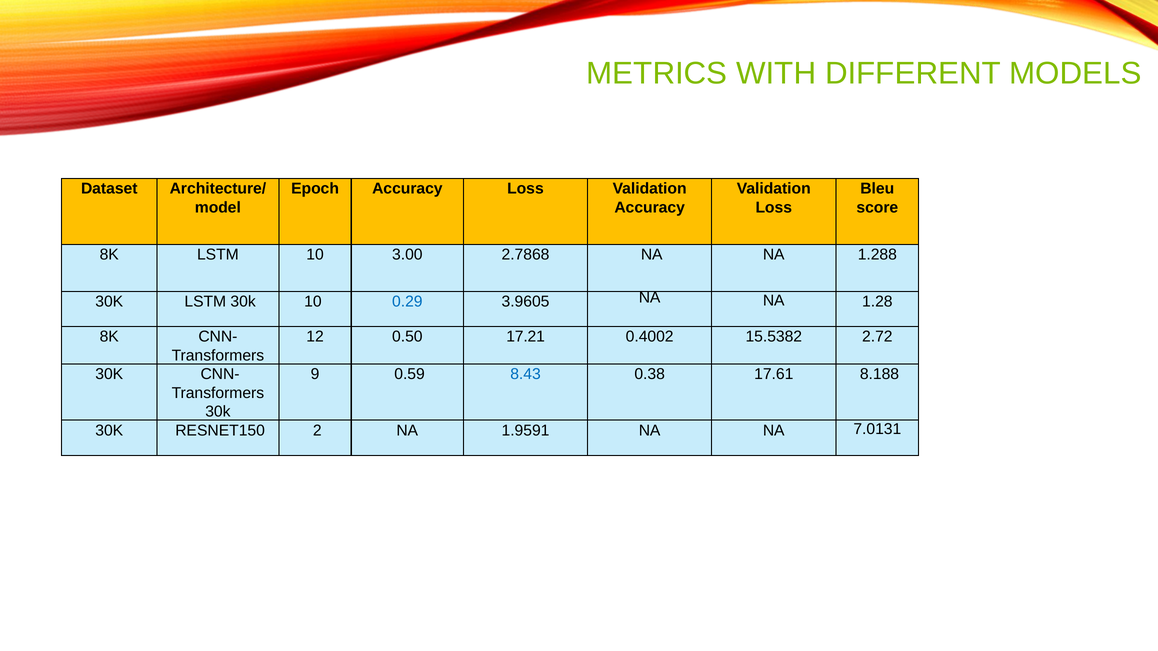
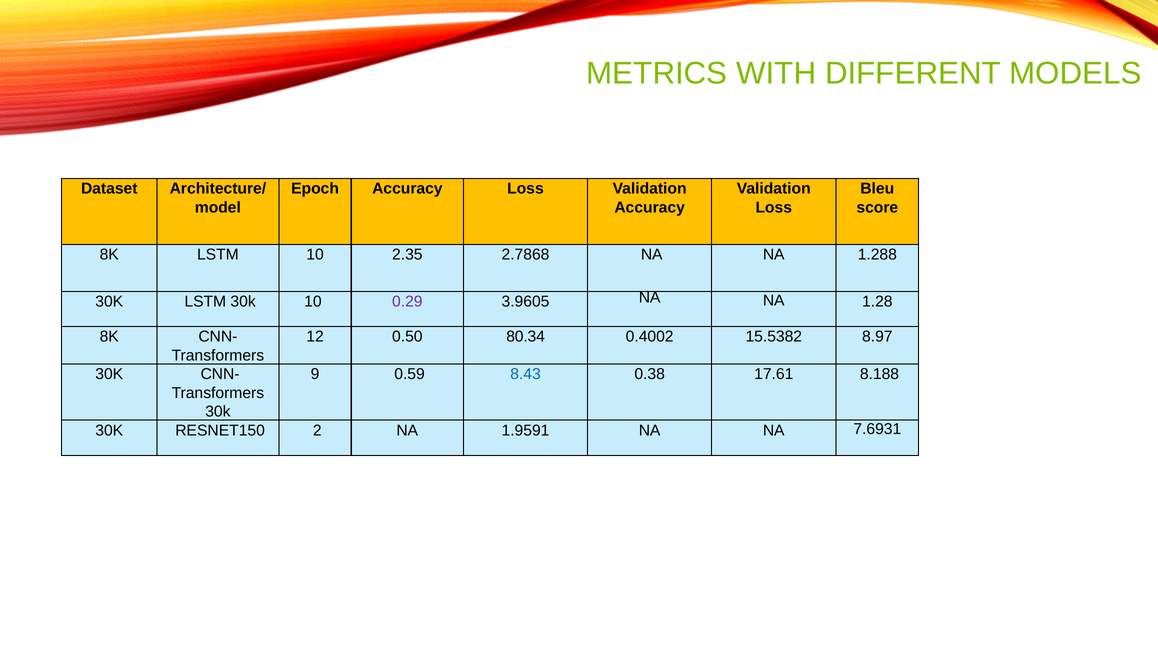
3.00: 3.00 -> 2.35
0.29 colour: blue -> purple
17.21: 17.21 -> 80.34
2.72: 2.72 -> 8.97
7.0131: 7.0131 -> 7.6931
